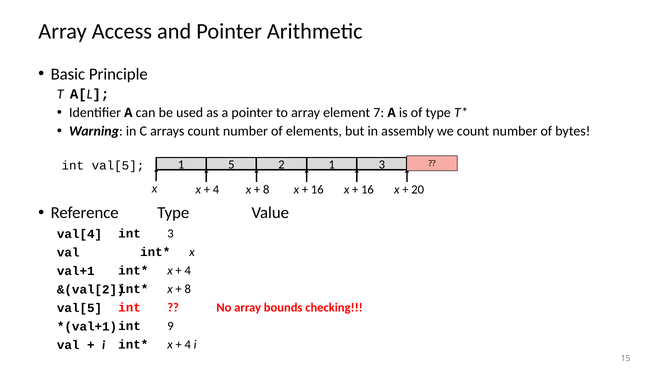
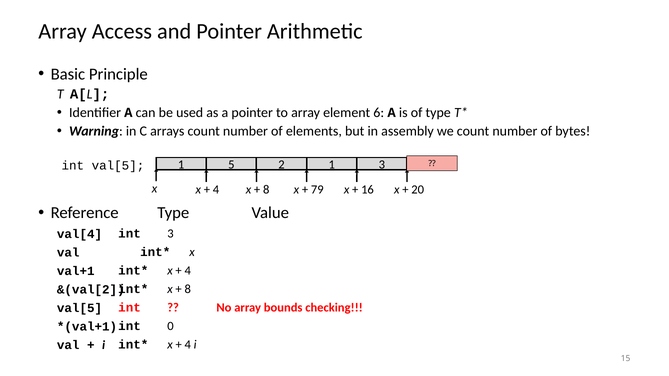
7: 7 -> 6
16 at (317, 190): 16 -> 79
9: 9 -> 0
